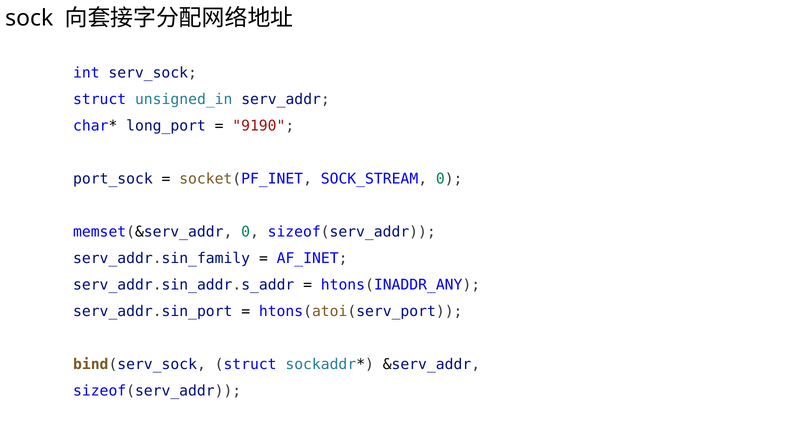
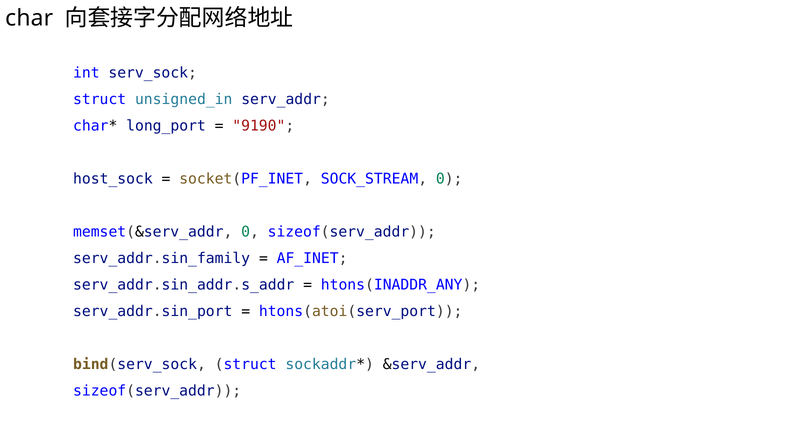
sock: sock -> char
port_sock: port_sock -> host_sock
